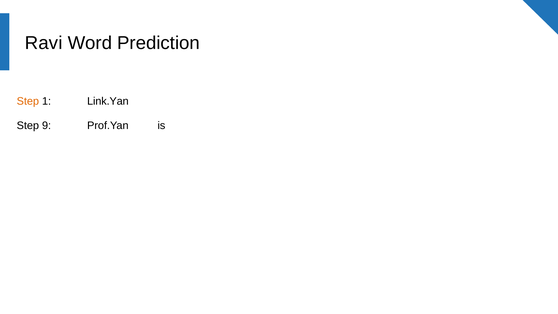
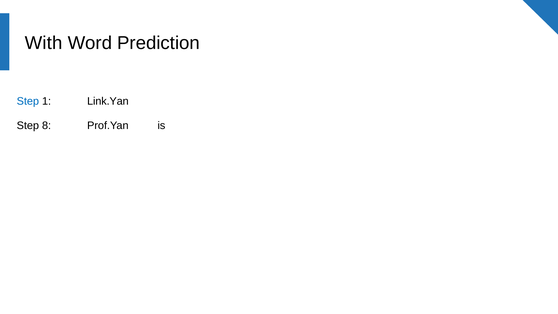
Ravi: Ravi -> With
Step at (28, 101) colour: orange -> blue
9: 9 -> 8
